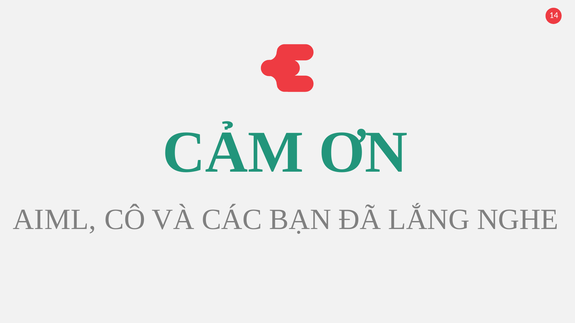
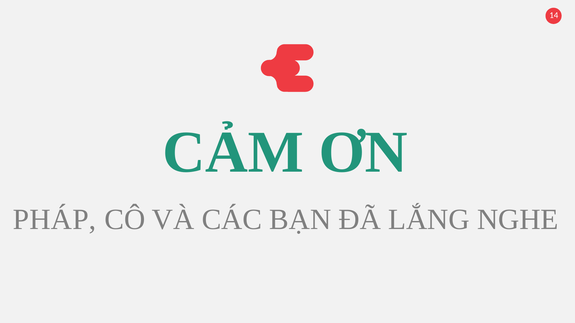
AIML: AIML -> PHÁP
